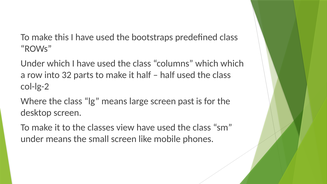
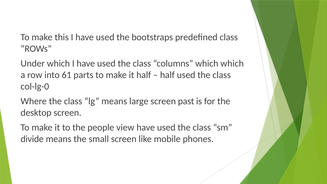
32: 32 -> 61
col-lg-2: col-lg-2 -> col-lg-0
classes: classes -> people
under at (32, 139): under -> divide
